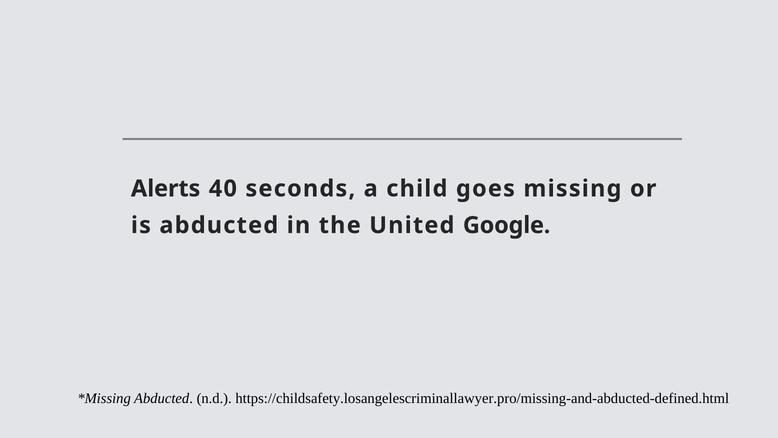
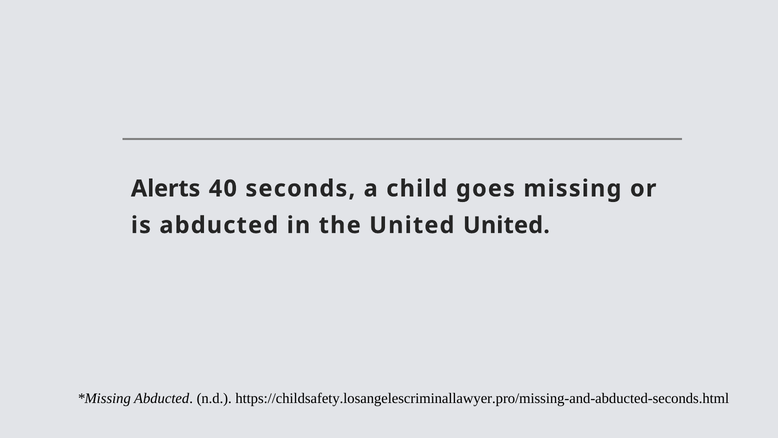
United Google: Google -> United
https://childsafety.losangelescriminallawyer.pro/missing-and-abducted-defined.html: https://childsafety.losangelescriminallawyer.pro/missing-and-abducted-defined.html -> https://childsafety.losangelescriminallawyer.pro/missing-and-abducted-seconds.html
